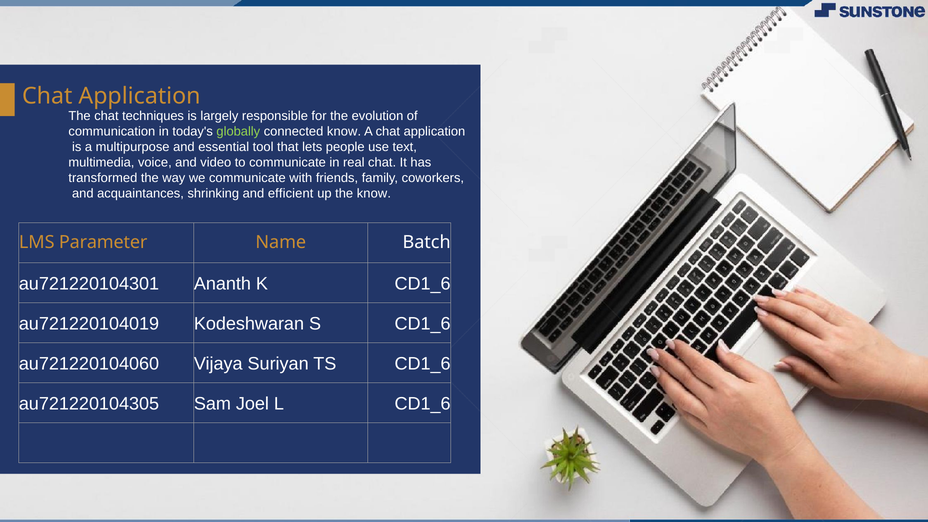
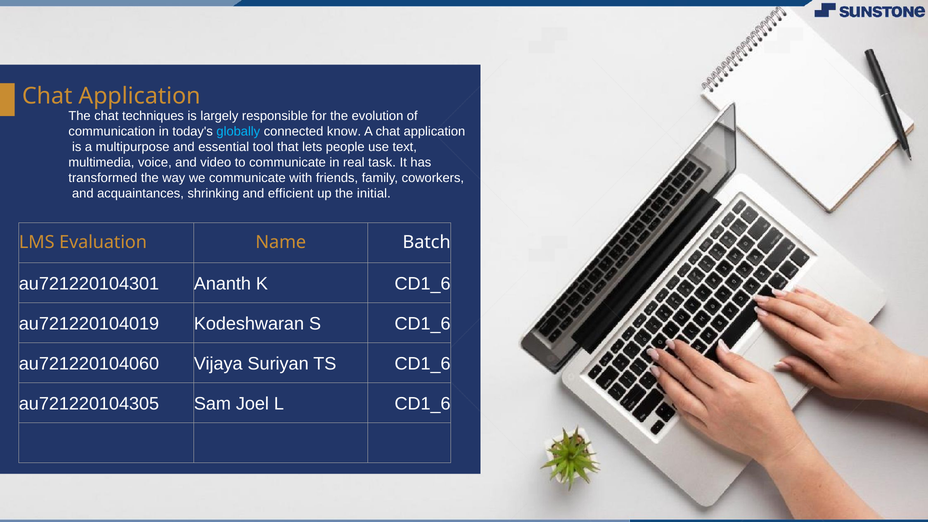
globally colour: light green -> light blue
real chat: chat -> task
the know: know -> initial
Parameter: Parameter -> Evaluation
